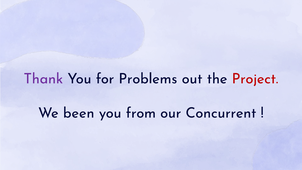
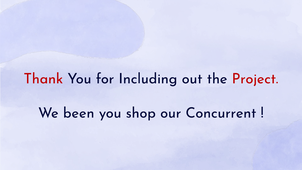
Thank colour: purple -> red
Problems: Problems -> Including
from: from -> shop
